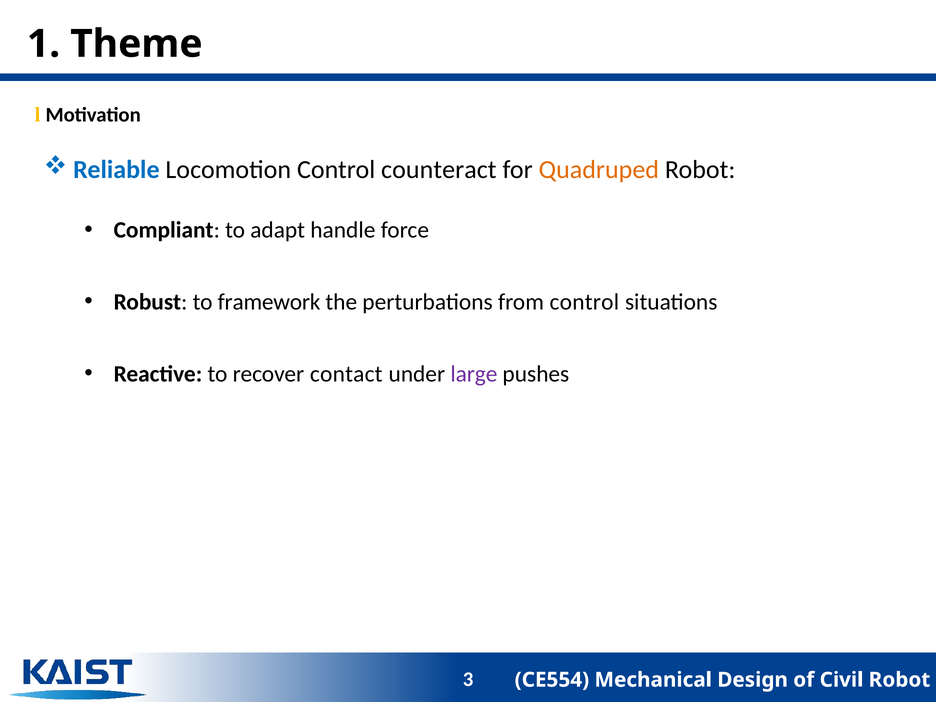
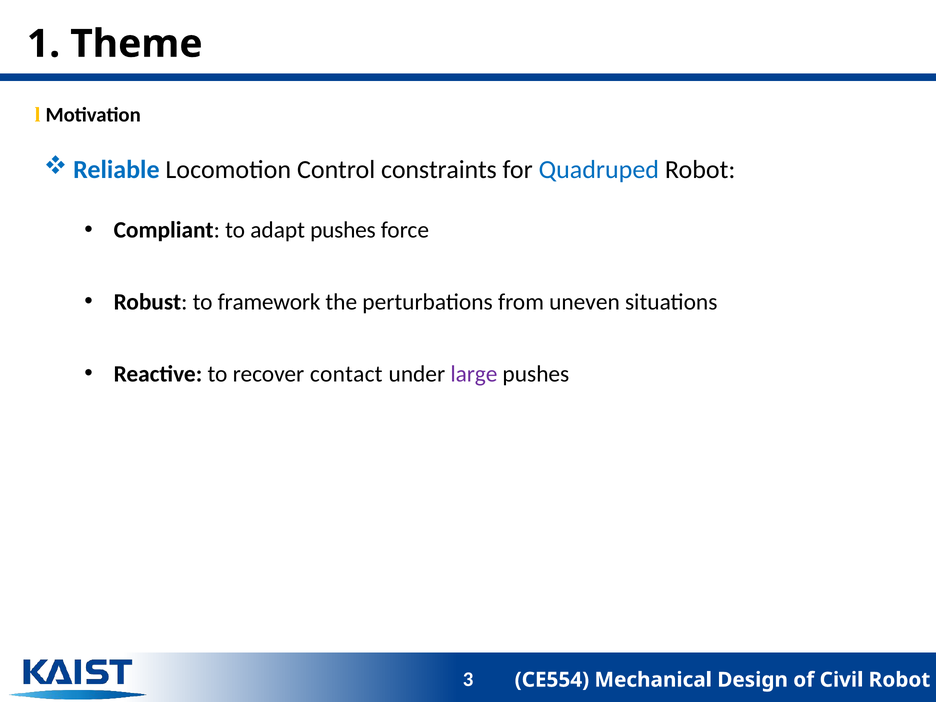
counteract: counteract -> constraints
Quadruped colour: orange -> blue
adapt handle: handle -> pushes
from control: control -> uneven
